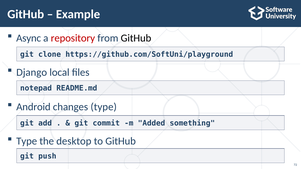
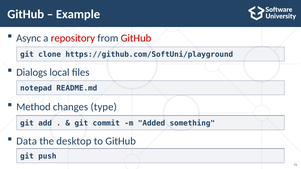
GitHub at (136, 38) colour: black -> red
Django: Django -> Dialogs
Android: Android -> Method
Type at (27, 141): Type -> Data
